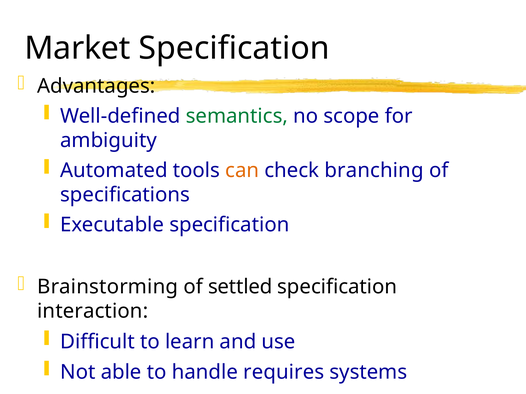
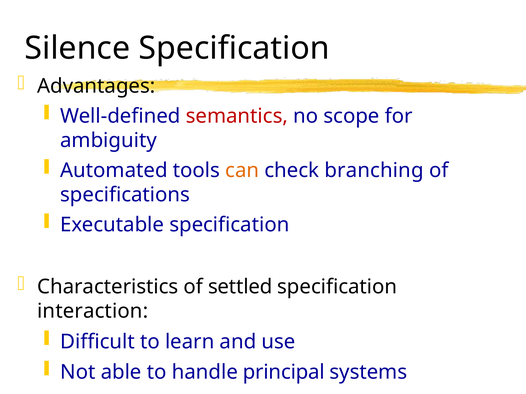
Market: Market -> Silence
semantics colour: green -> red
Brainstorming: Brainstorming -> Characteristics
requires: requires -> principal
